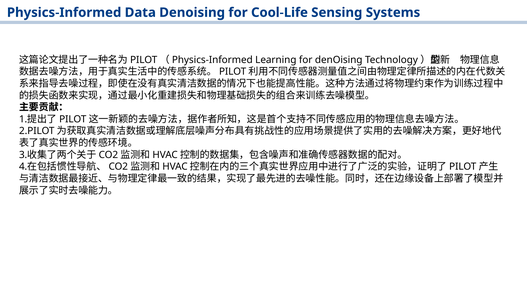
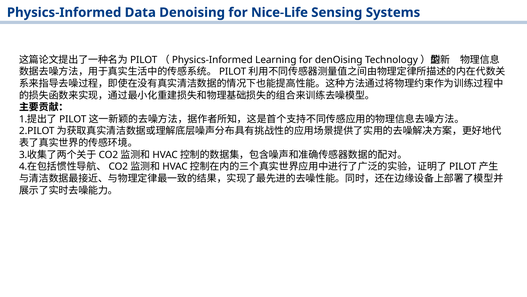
Cool-Life: Cool-Life -> Nice-Life
